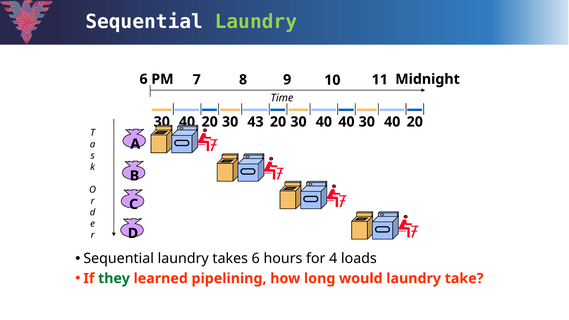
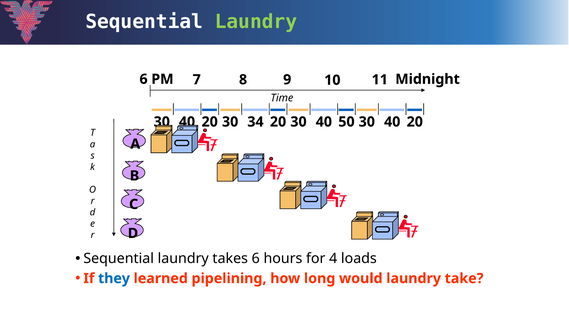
43: 43 -> 34
40 40: 40 -> 50
they colour: green -> blue
